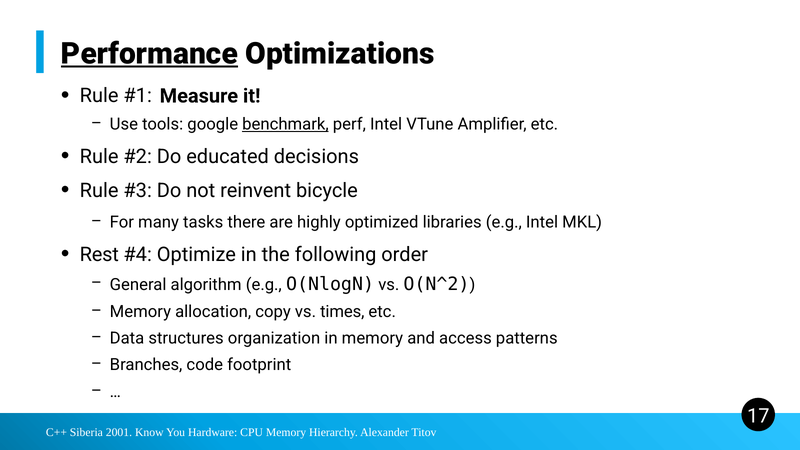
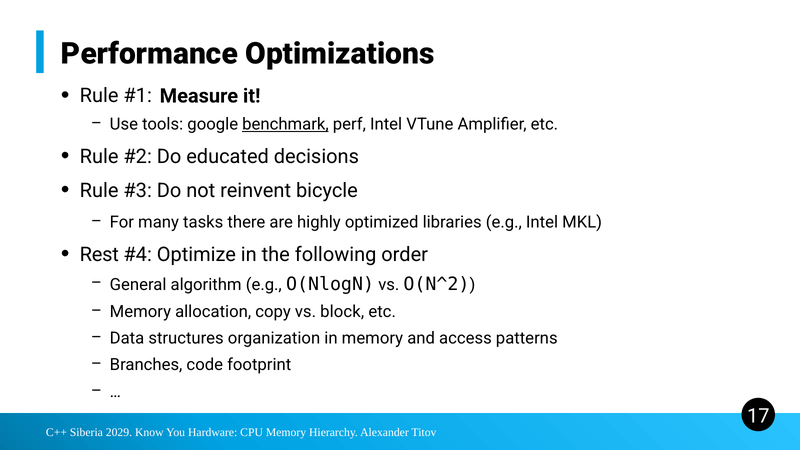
Performance underline: present -> none
times: times -> block
2001: 2001 -> 2029
